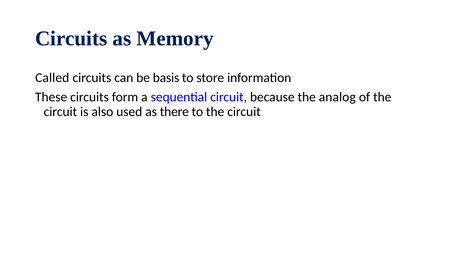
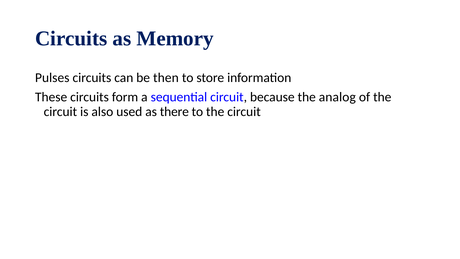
Called: Called -> Pulses
basis: basis -> then
